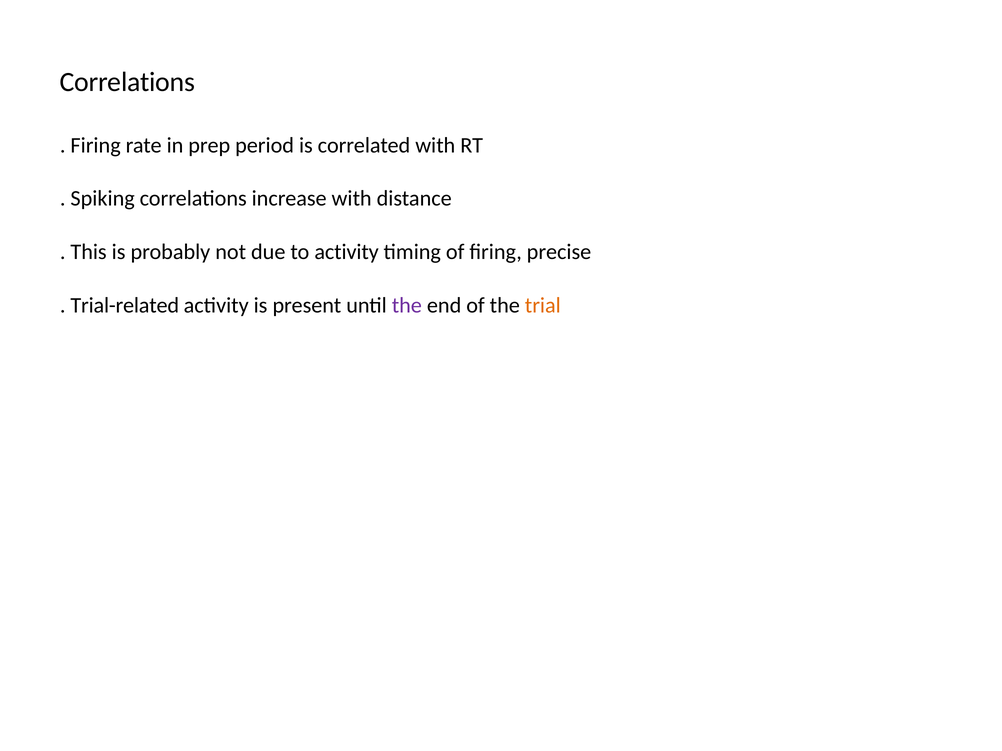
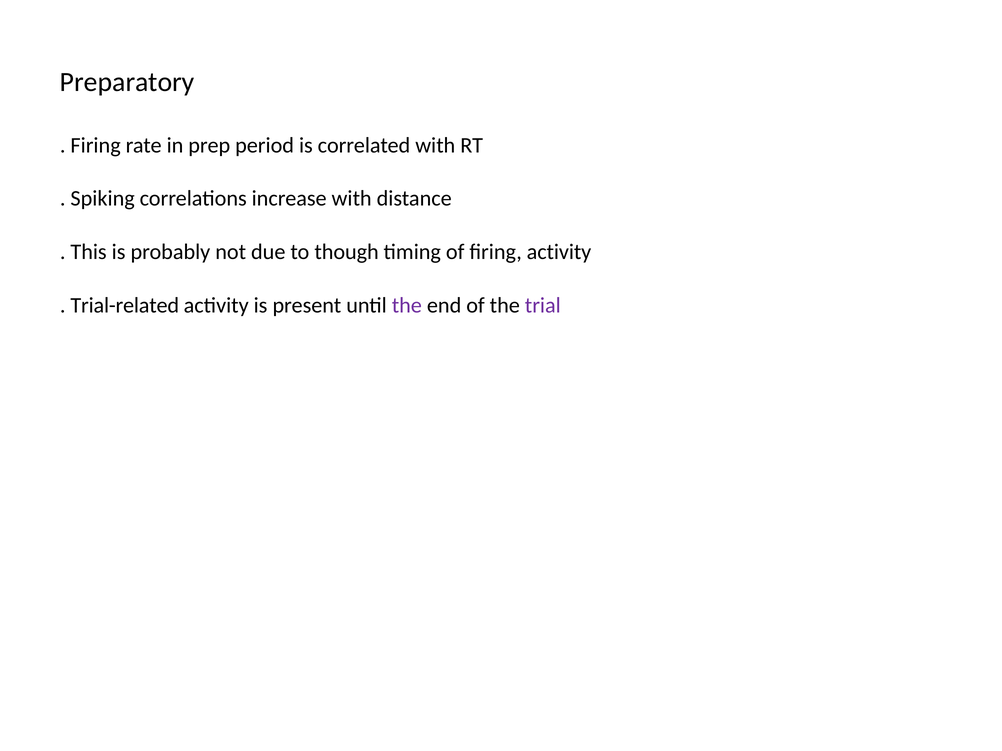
Correlations at (127, 82): Correlations -> Preparatory
to activity: activity -> though
firing precise: precise -> activity
trial colour: orange -> purple
